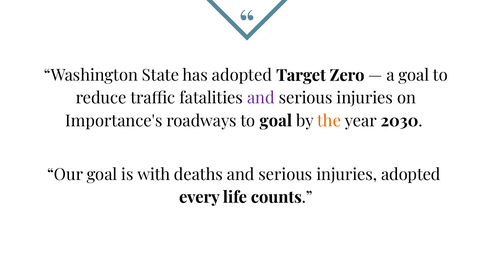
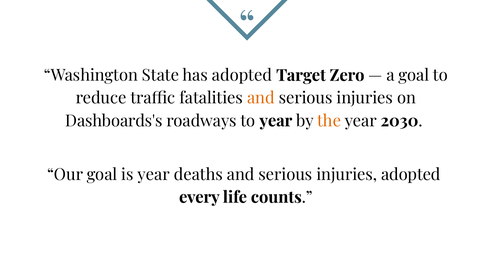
and at (261, 98) colour: purple -> orange
Importance's: Importance's -> Dashboards's
to goal: goal -> year
is with: with -> year
